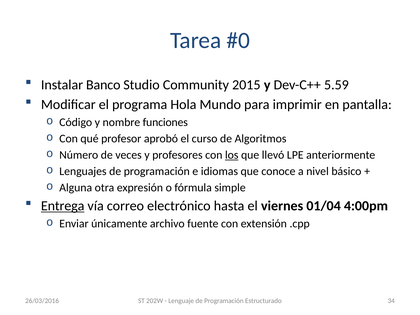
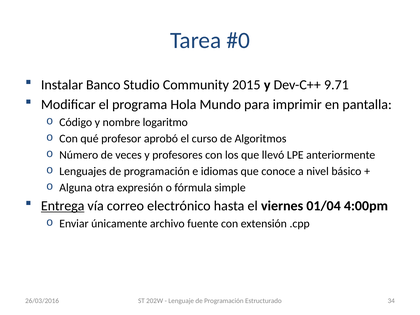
5.59: 5.59 -> 9.71
funciones: funciones -> logaritmo
los underline: present -> none
